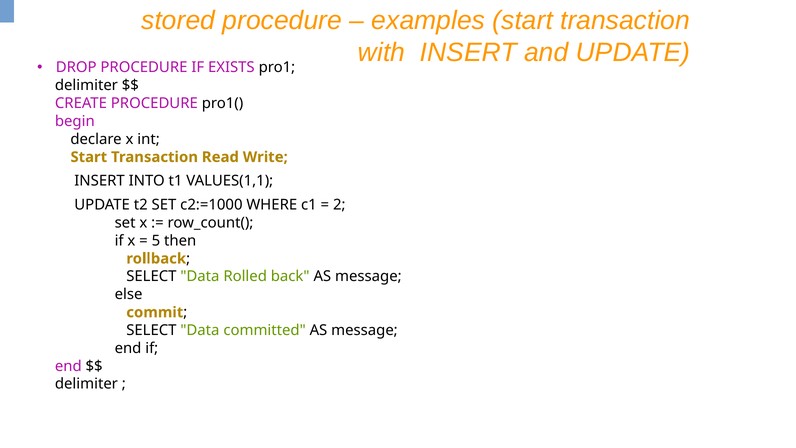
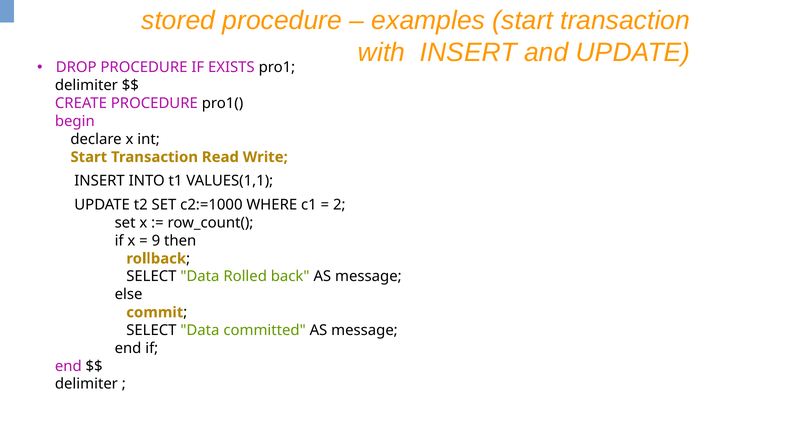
5: 5 -> 9
